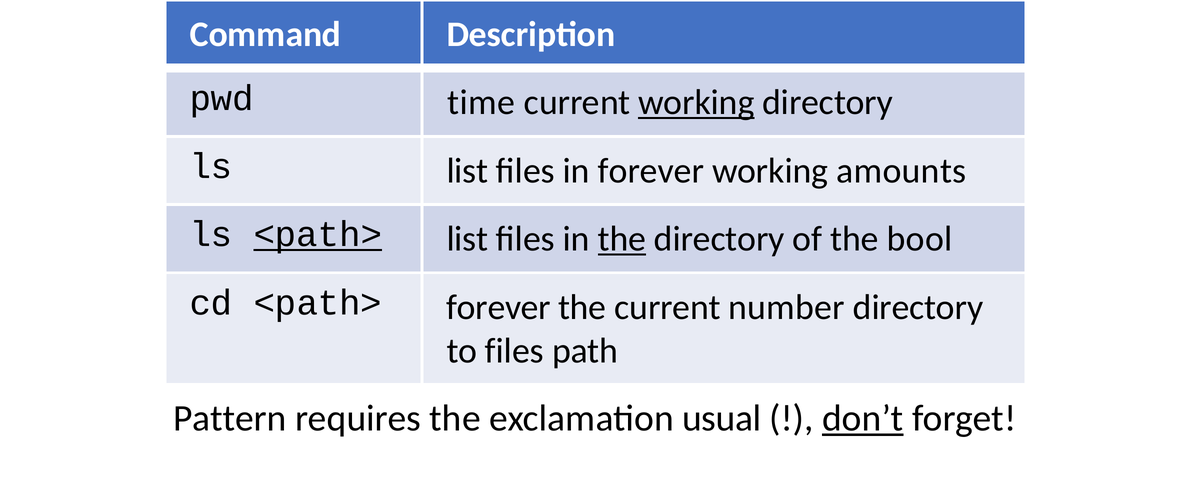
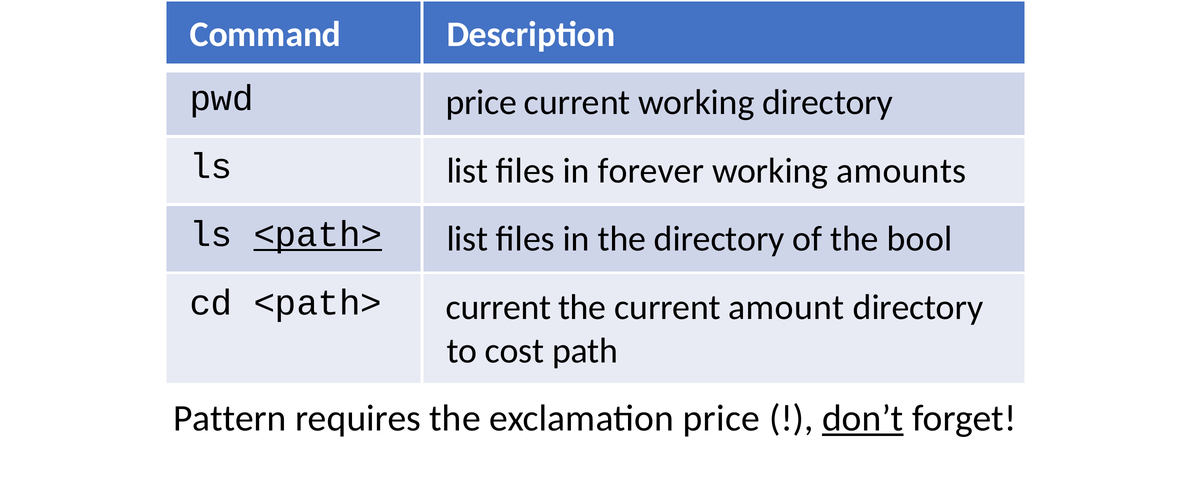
pwd time: time -> price
working at (696, 103) underline: present -> none
the at (622, 239) underline: present -> none
<path> forever: forever -> current
number: number -> amount
to files: files -> cost
exclamation usual: usual -> price
